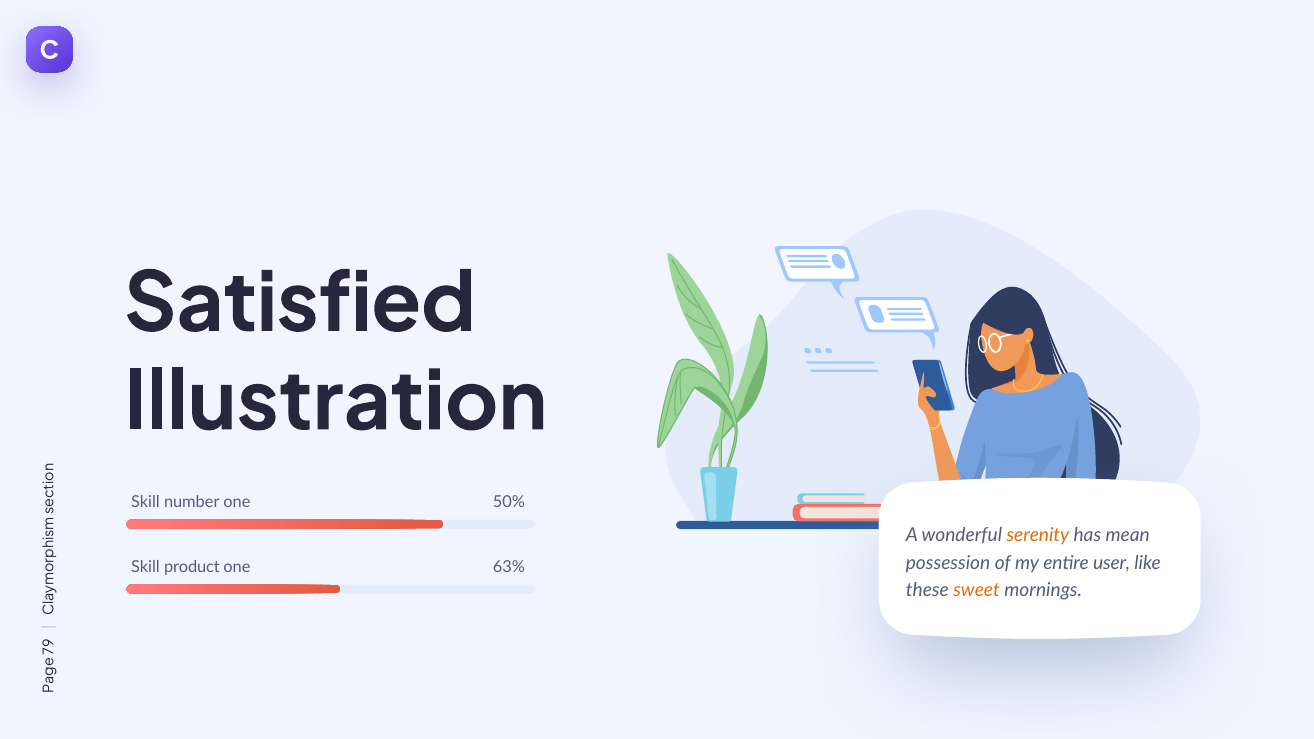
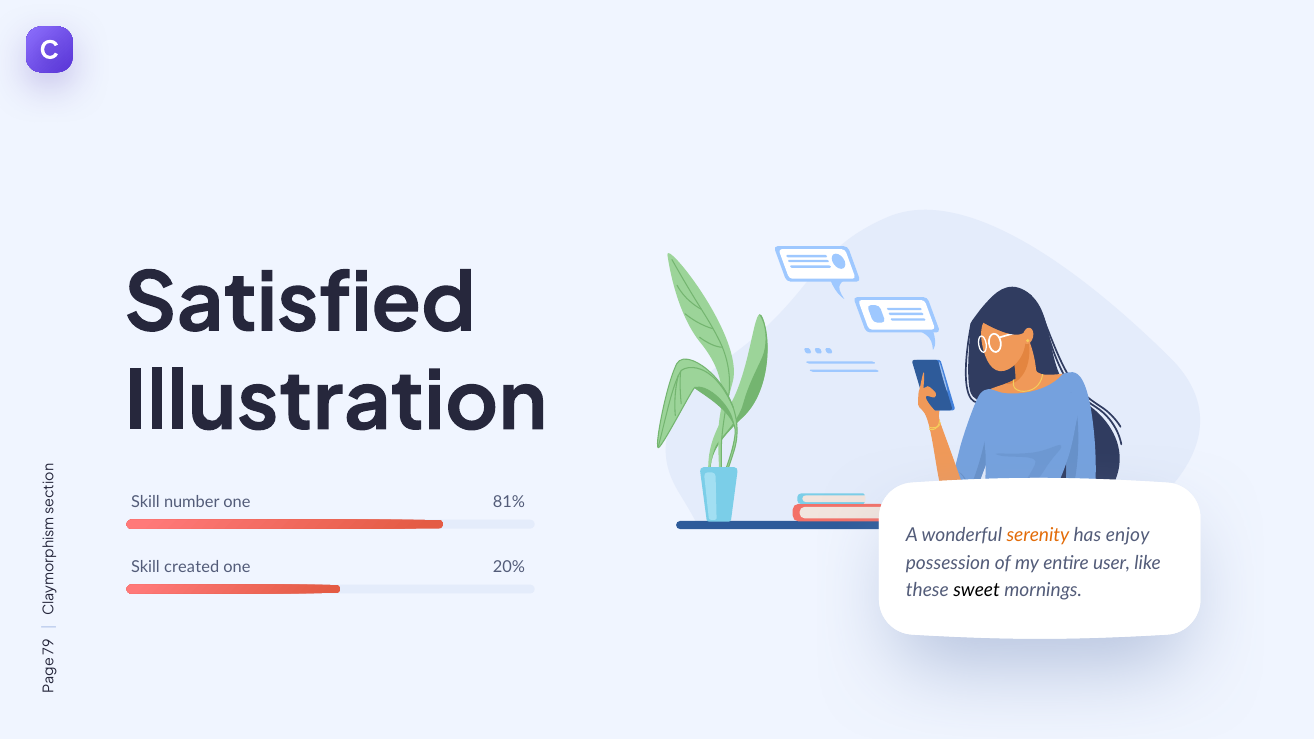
50%: 50% -> 81%
mean: mean -> enjoy
product: product -> created
63%: 63% -> 20%
sweet colour: orange -> black
